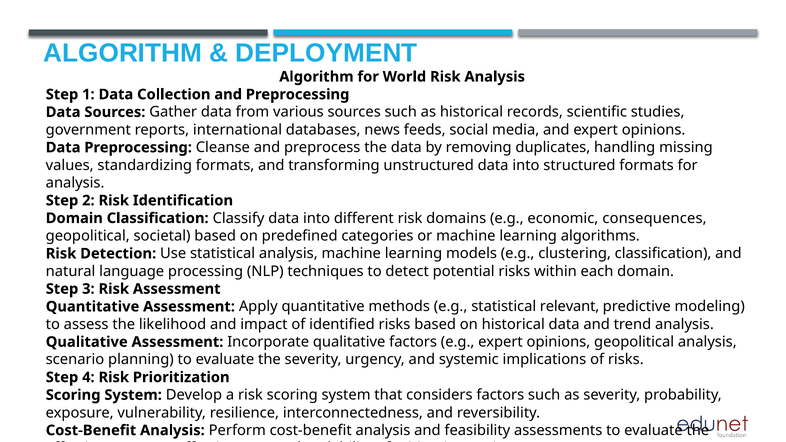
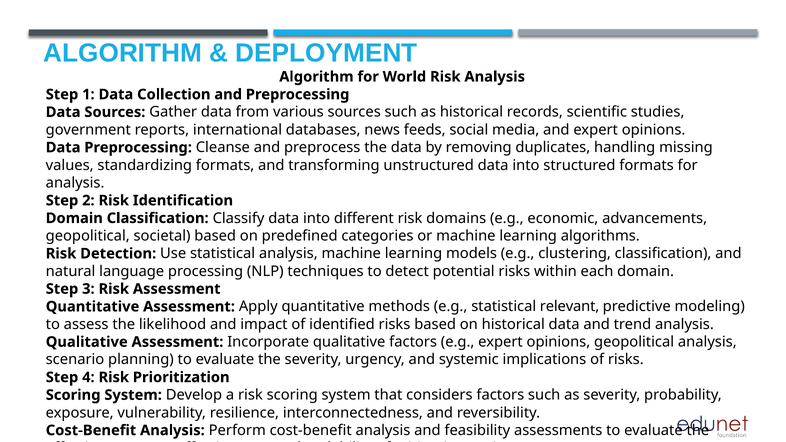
consequences: consequences -> advancements
